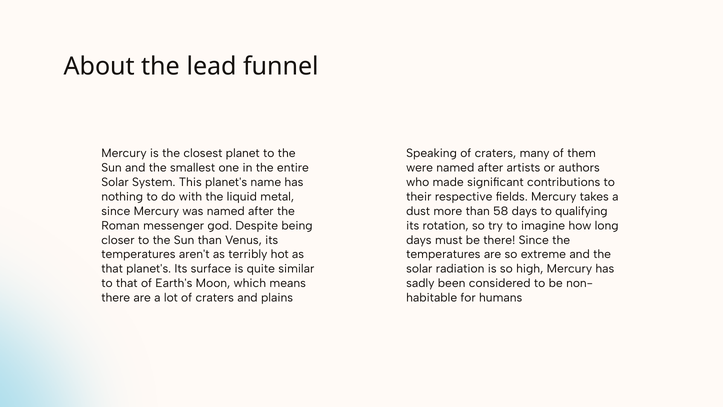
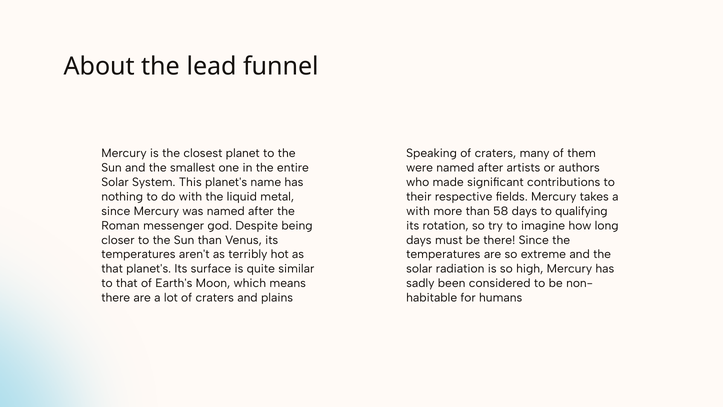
dust at (418, 211): dust -> with
